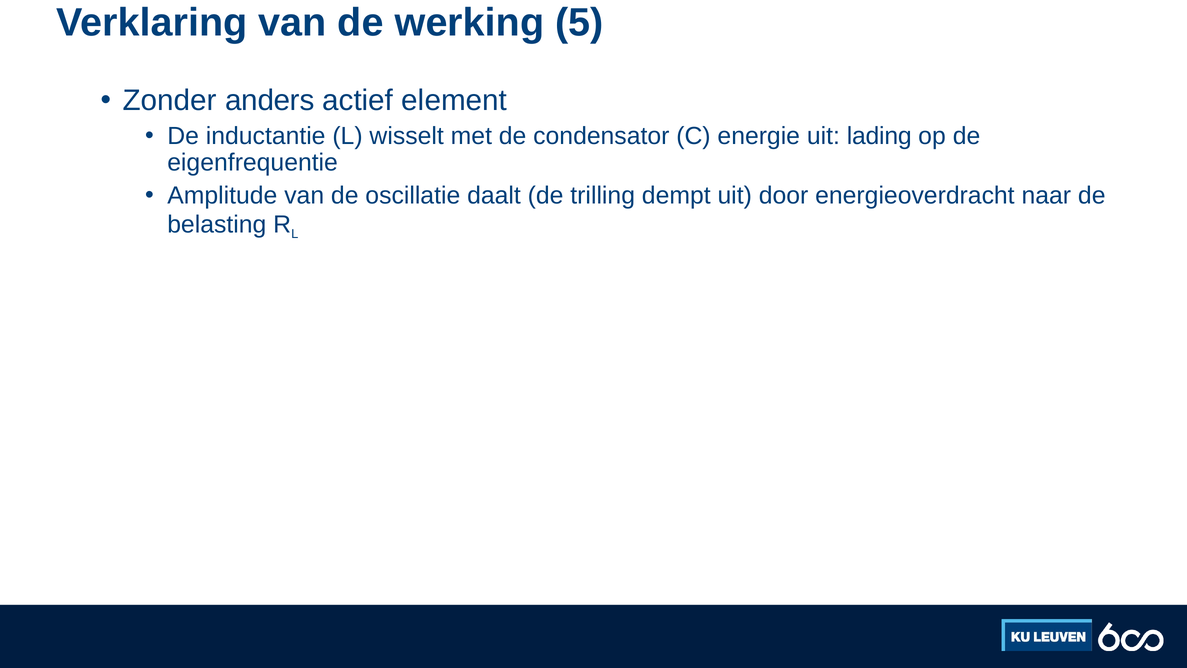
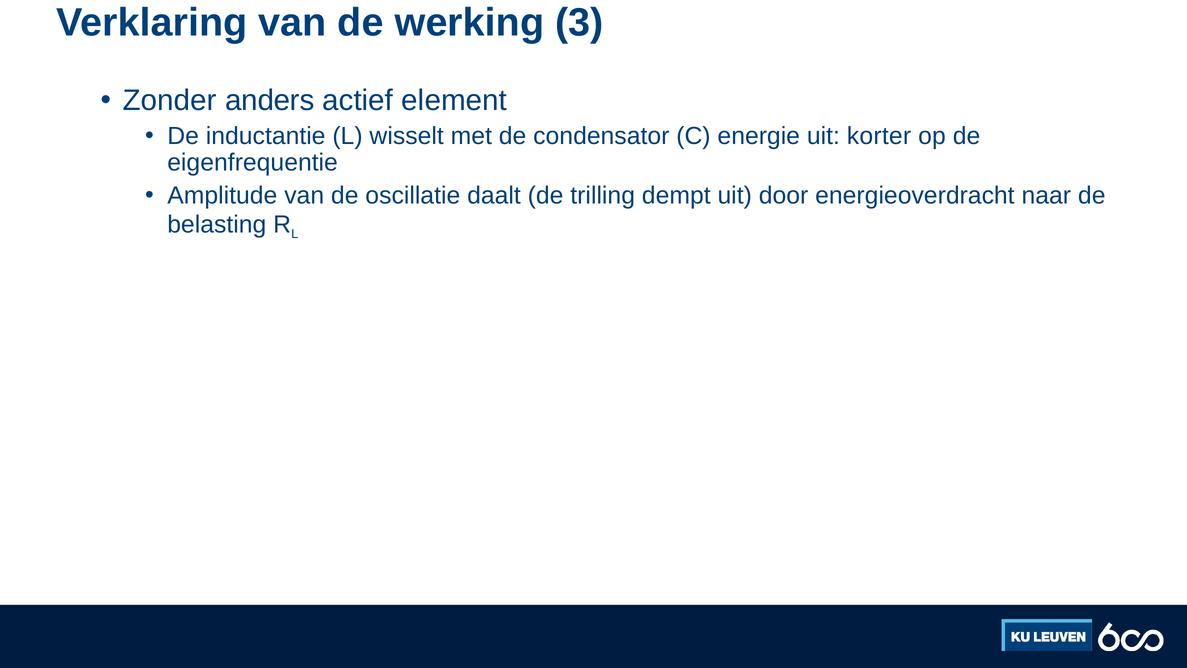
5: 5 -> 3
lading: lading -> korter
